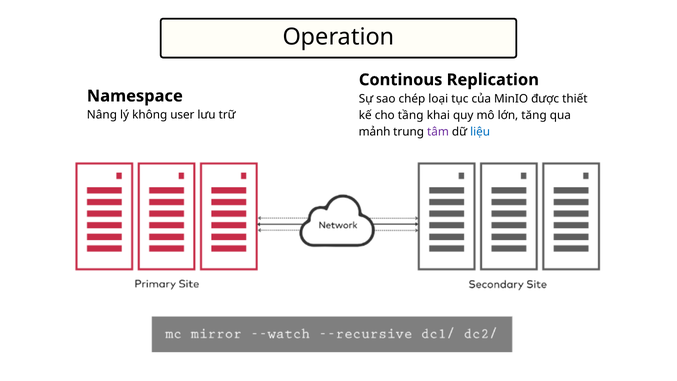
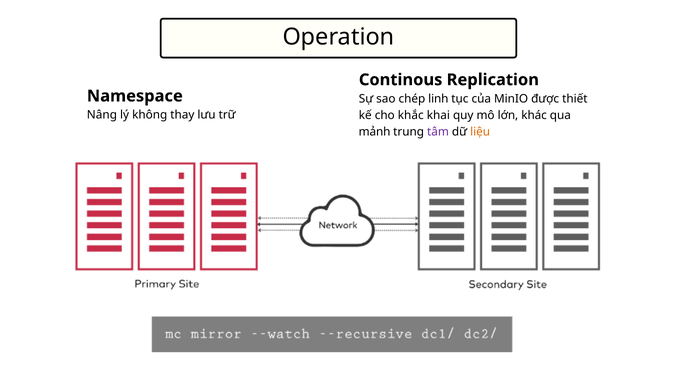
loại: loại -> linh
user: user -> thay
tầng: tầng -> khắc
tăng: tăng -> khác
liệu colour: blue -> orange
